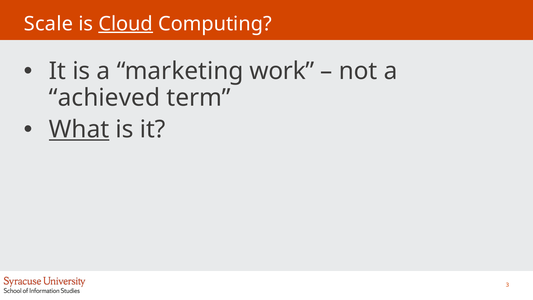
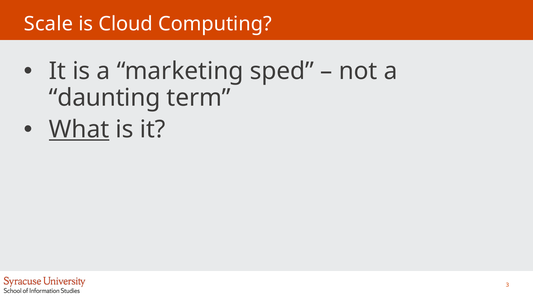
Cloud underline: present -> none
work: work -> sped
achieved: achieved -> daunting
